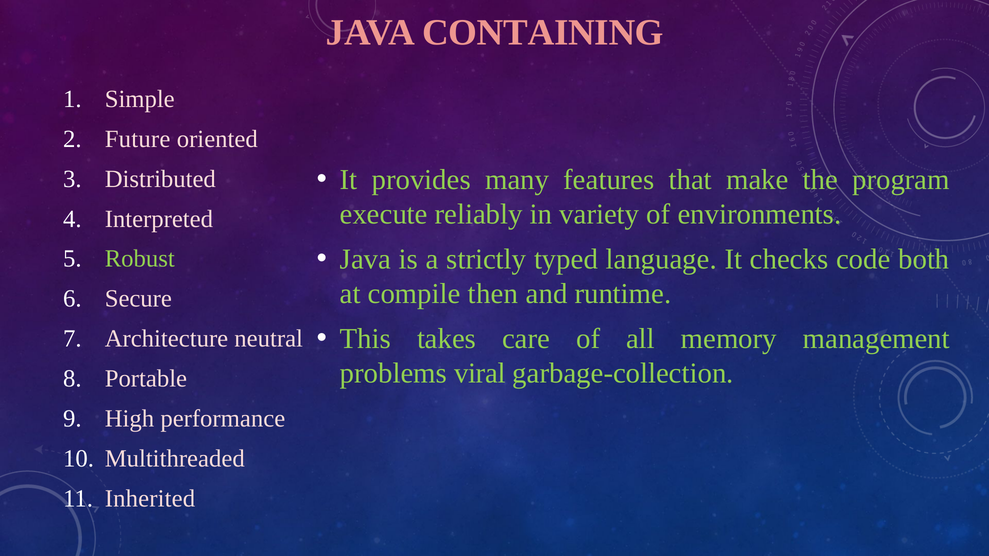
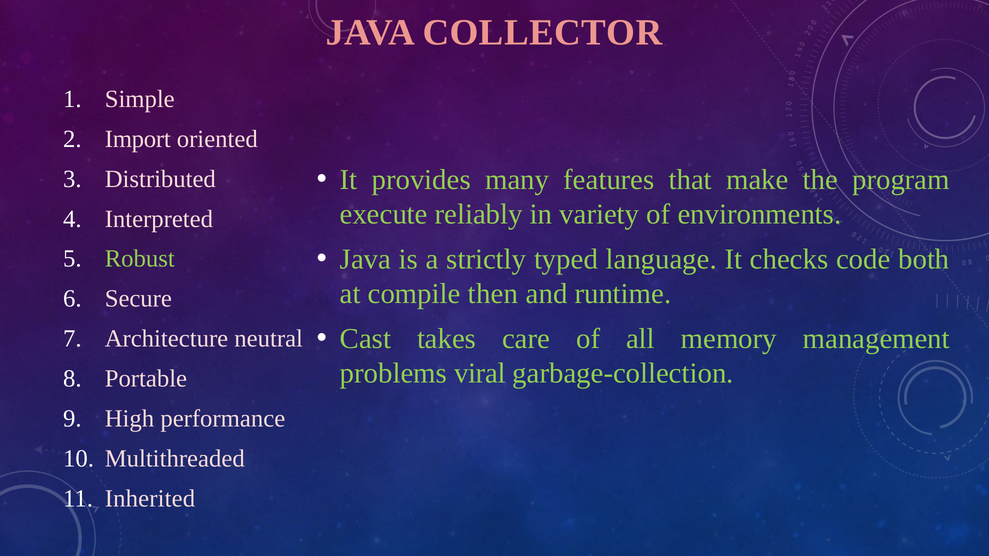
CONTAINING: CONTAINING -> COLLECTOR
Future: Future -> Import
This: This -> Cast
